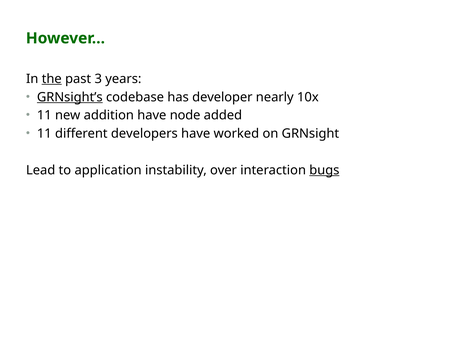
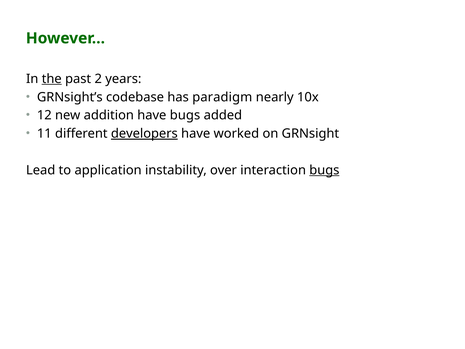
3: 3 -> 2
GRNsight’s underline: present -> none
developer: developer -> paradigm
11 at (44, 115): 11 -> 12
have node: node -> bugs
developers underline: none -> present
